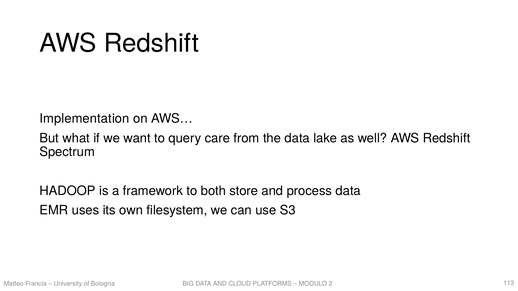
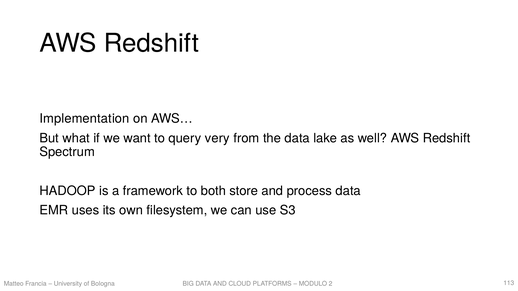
care: care -> very
